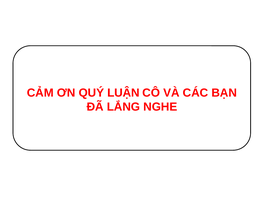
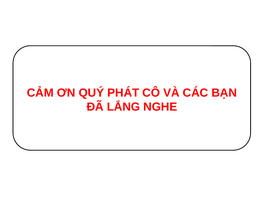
LUẬN: LUẬN -> PHÁT
